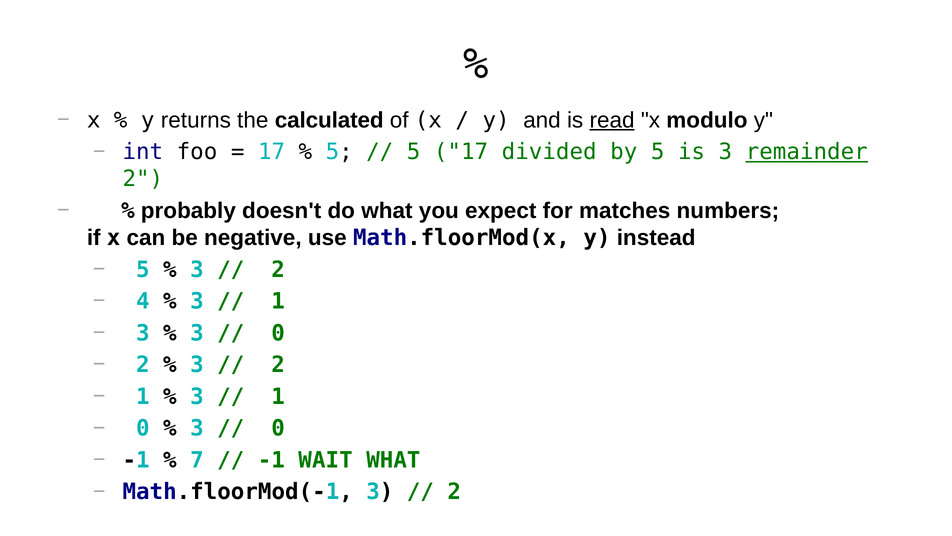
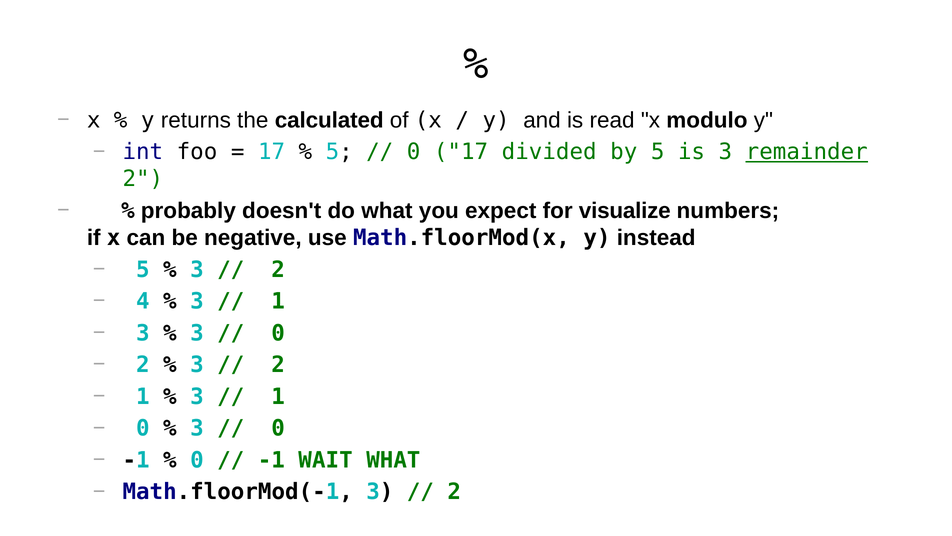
read underline: present -> none
5 at (414, 152): 5 -> 0
matches: matches -> visualize
7 at (197, 460): 7 -> 0
